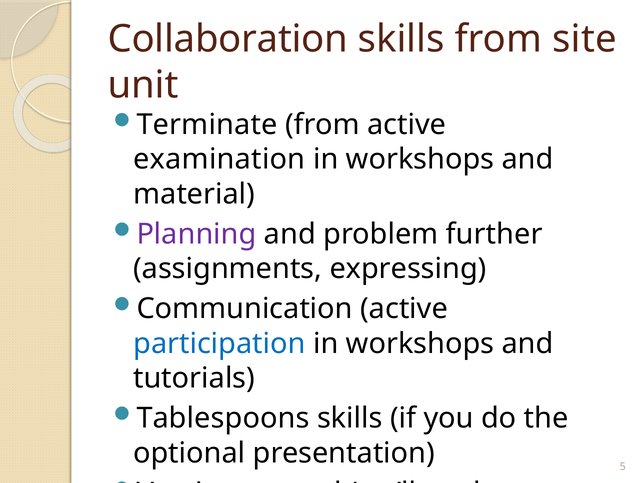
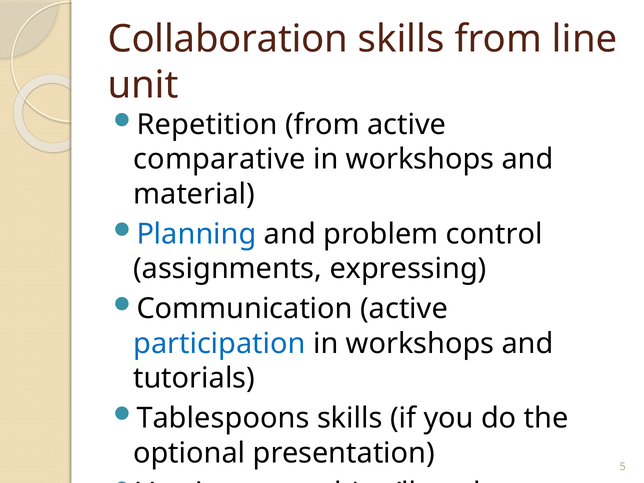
site: site -> line
Terminate: Terminate -> Repetition
examination: examination -> comparative
Planning colour: purple -> blue
problem further: further -> control
